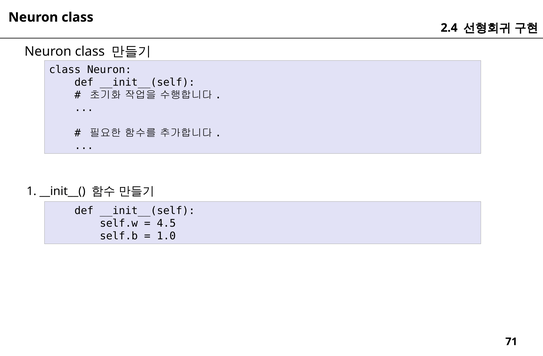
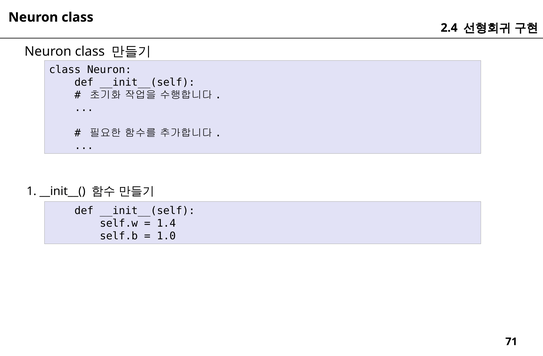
4.5: 4.5 -> 1.4
